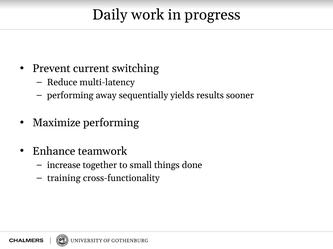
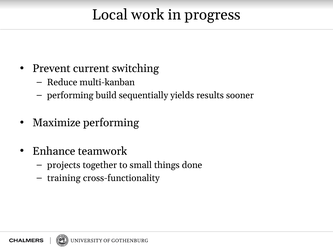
Daily: Daily -> Local
multi-latency: multi-latency -> multi-kanban
away: away -> build
increase: increase -> projects
